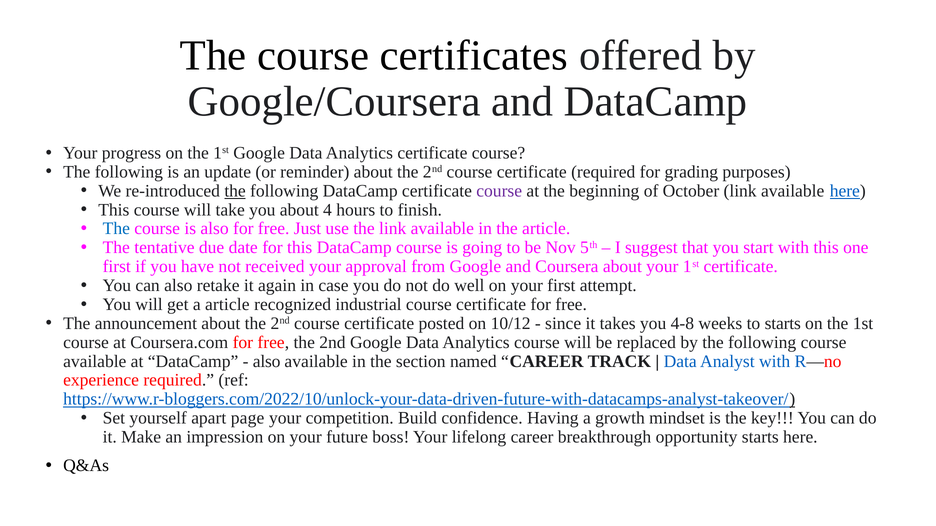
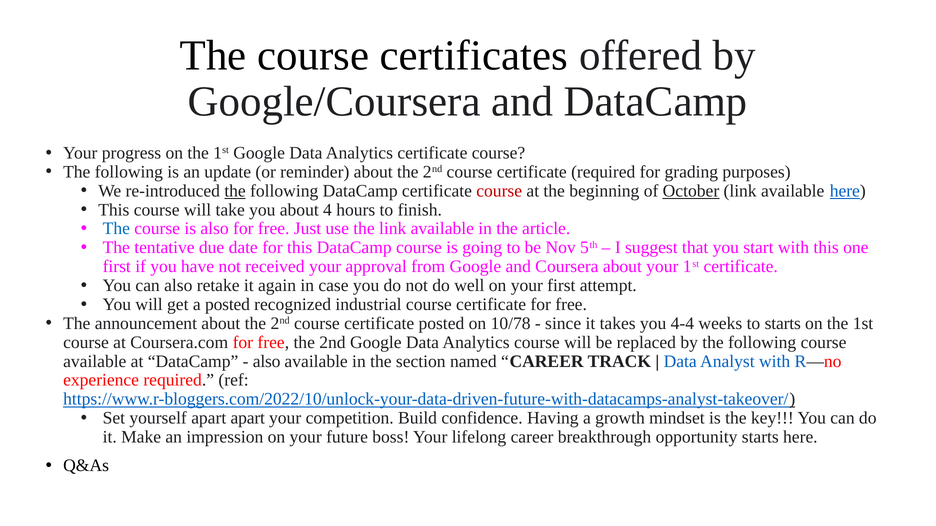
course at (499, 191) colour: purple -> red
October underline: none -> present
a article: article -> posted
10/12: 10/12 -> 10/78
4-8: 4-8 -> 4-4
apart page: page -> apart
